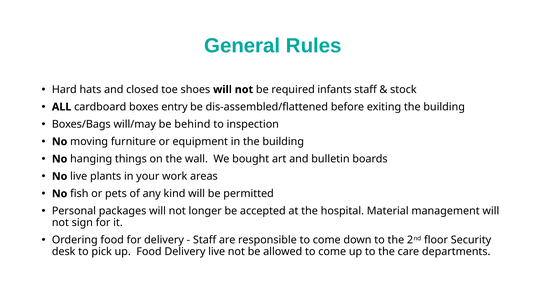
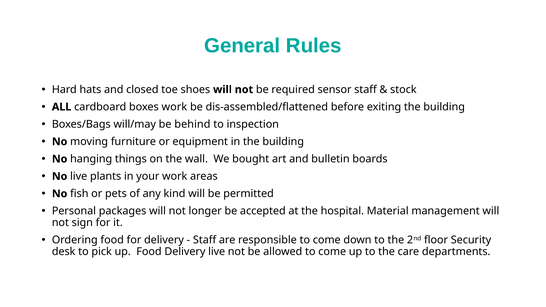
infants: infants -> sensor
boxes entry: entry -> work
